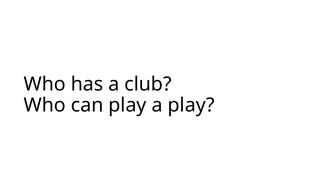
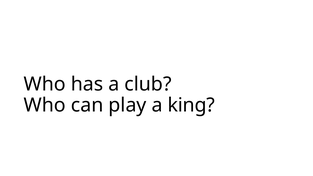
a play: play -> king
